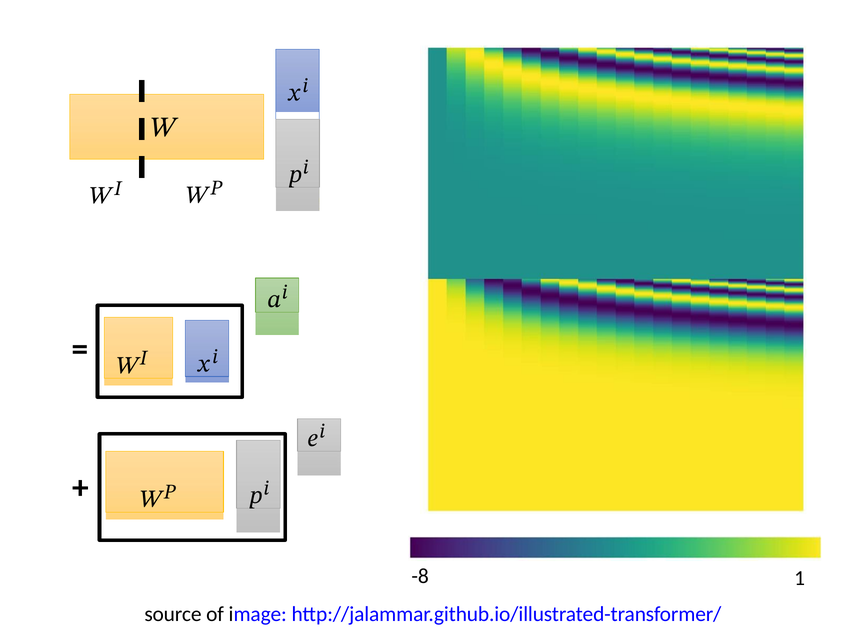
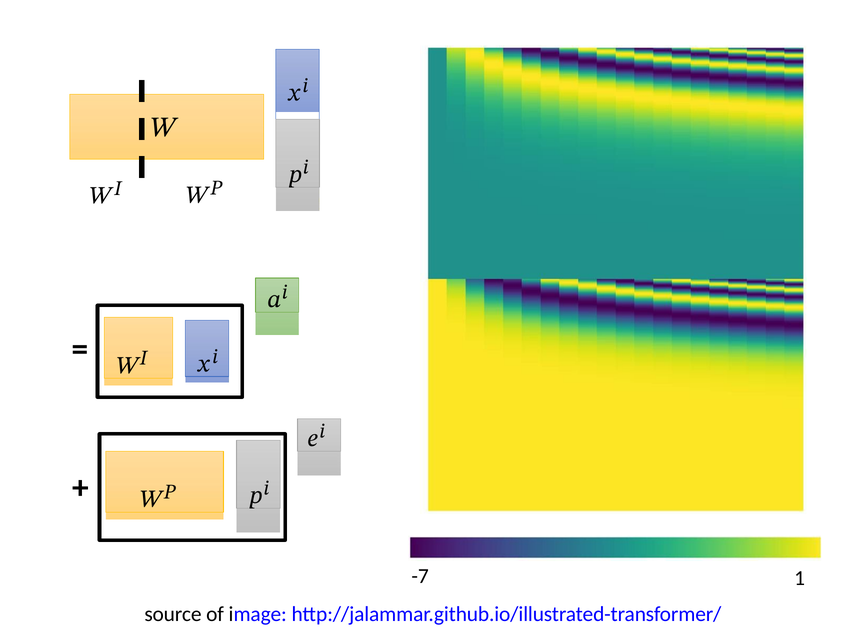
-8: -8 -> -7
